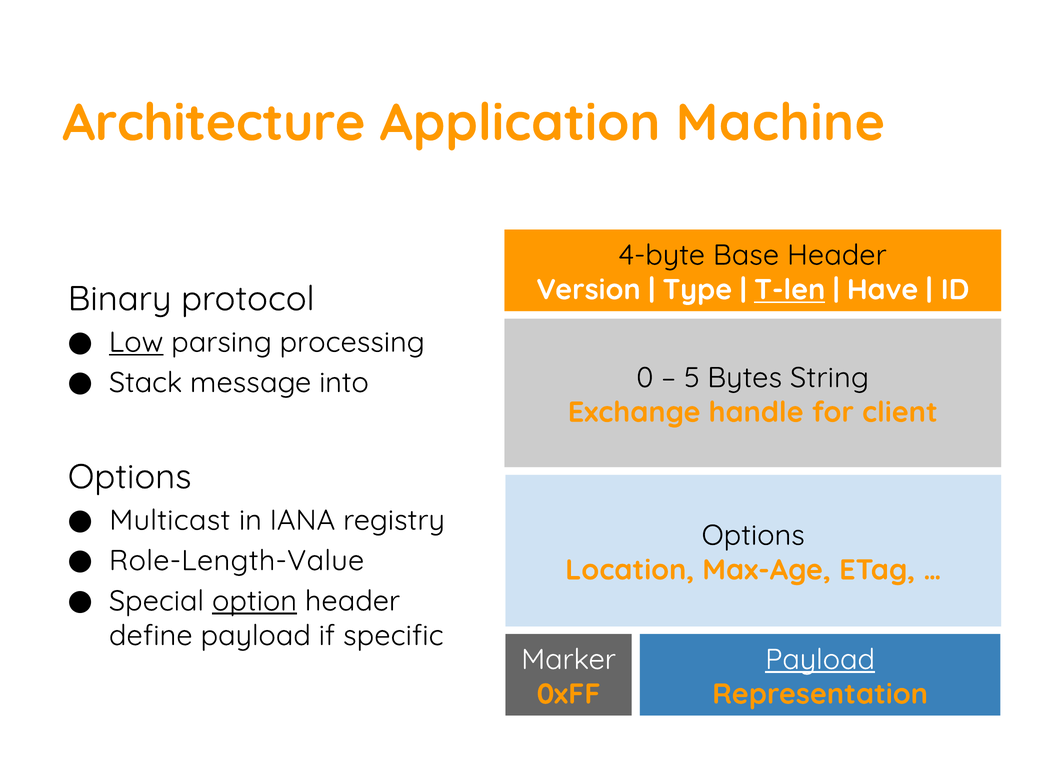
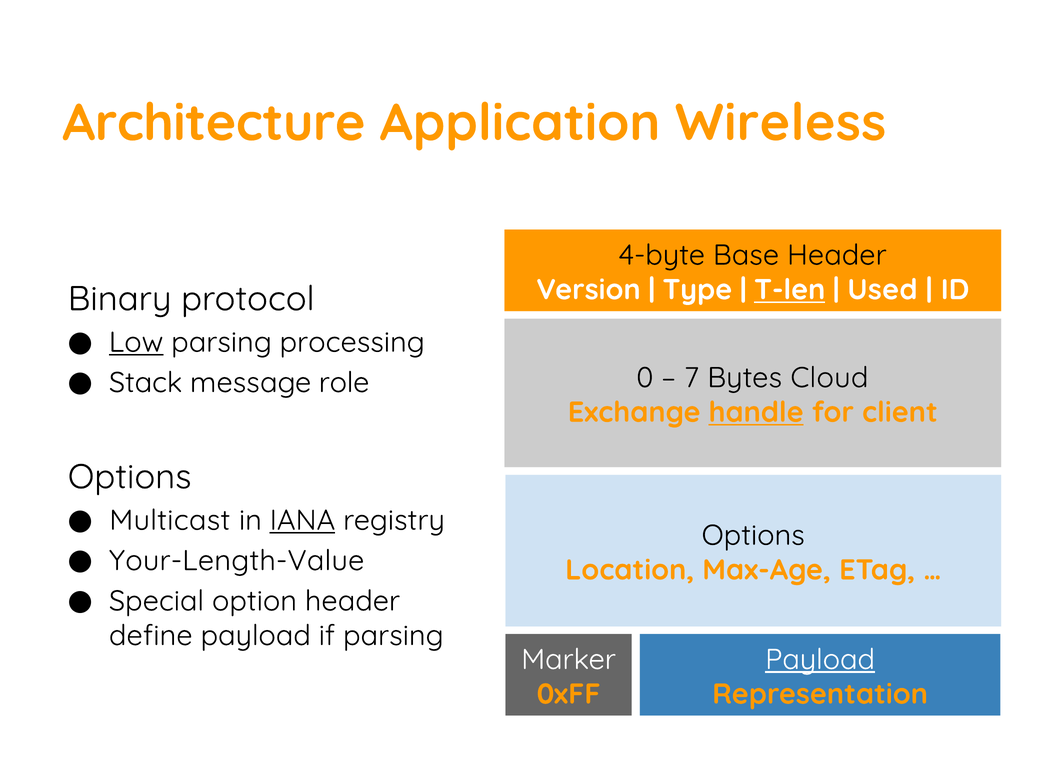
Machine: Machine -> Wireless
Have: Have -> Used
5: 5 -> 7
String: String -> Cloud
into: into -> role
handle underline: none -> present
IANA underline: none -> present
Role-Length-Value: Role-Length-Value -> Your-Length-Value
option underline: present -> none
if specific: specific -> parsing
